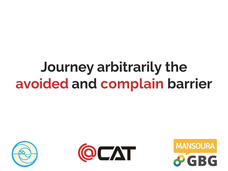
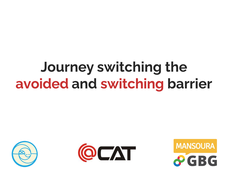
Journey arbitrarily: arbitrarily -> switching
and complain: complain -> switching
